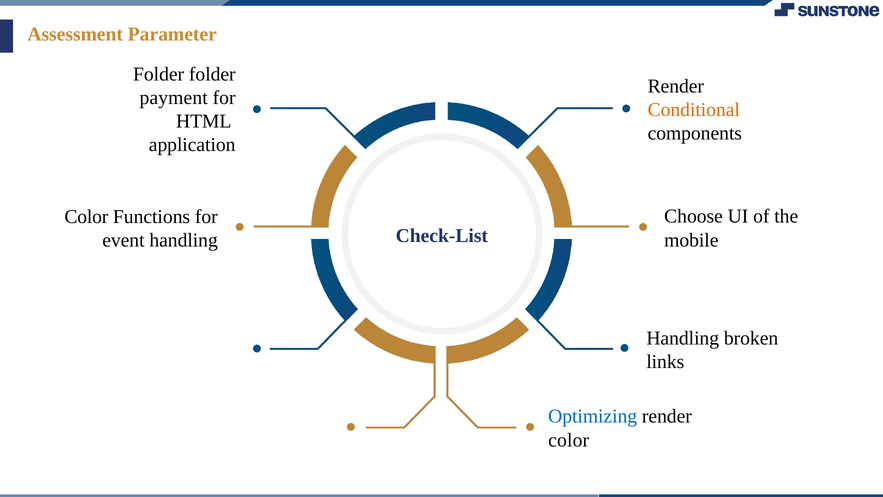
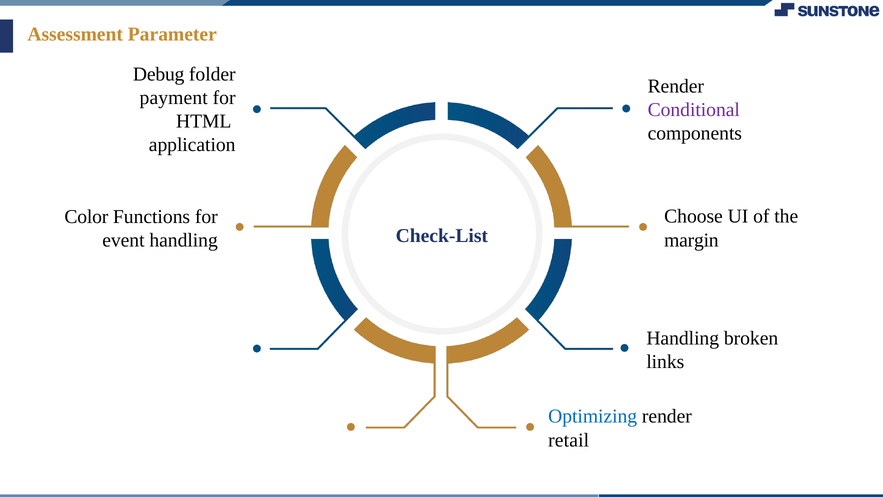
Folder at (159, 74): Folder -> Debug
Conditional colour: orange -> purple
mobile: mobile -> margin
color at (569, 440): color -> retail
